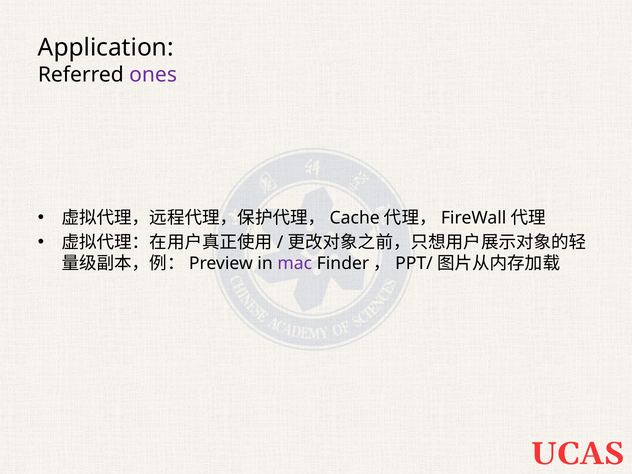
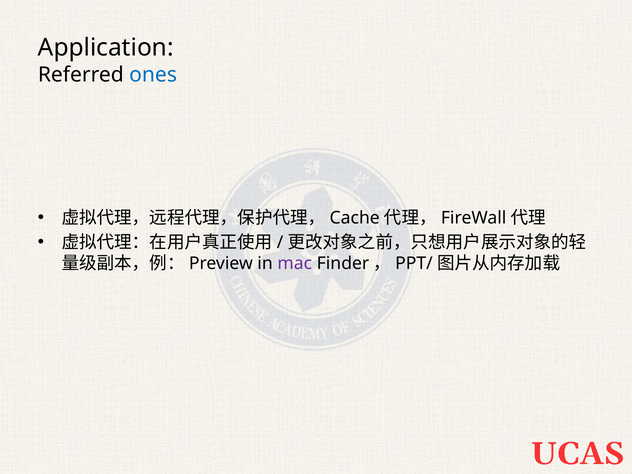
ones colour: purple -> blue
